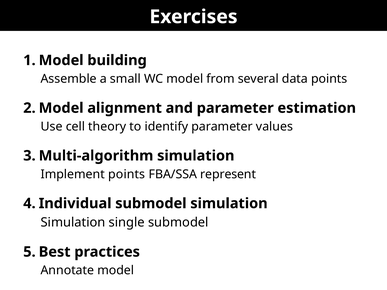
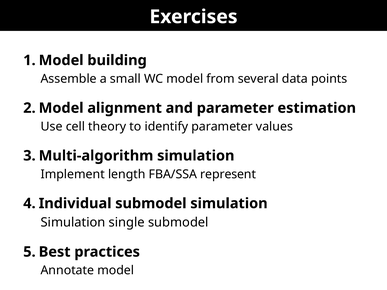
Implement points: points -> length
